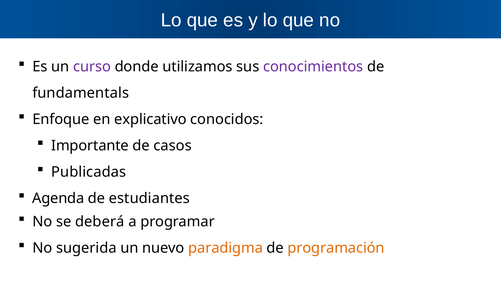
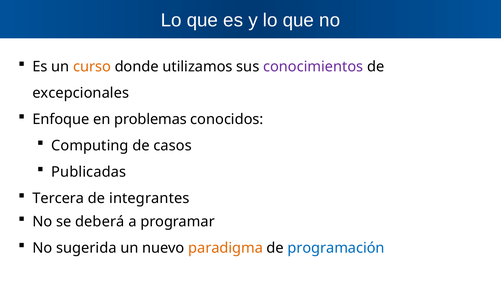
curso colour: purple -> orange
fundamentals: fundamentals -> excepcionales
explicativo: explicativo -> problemas
Importante: Importante -> Computing
Agenda: Agenda -> Tercera
estudiantes: estudiantes -> integrantes
programación colour: orange -> blue
